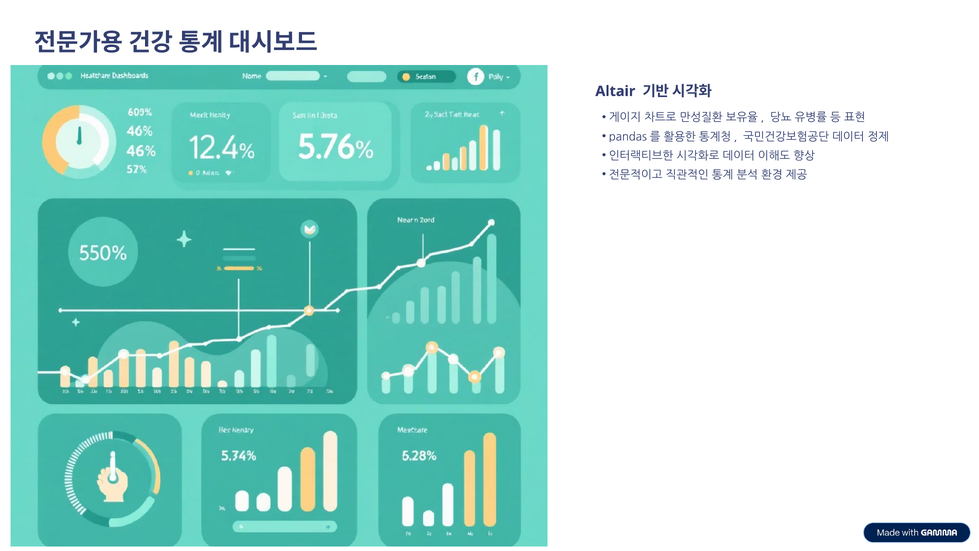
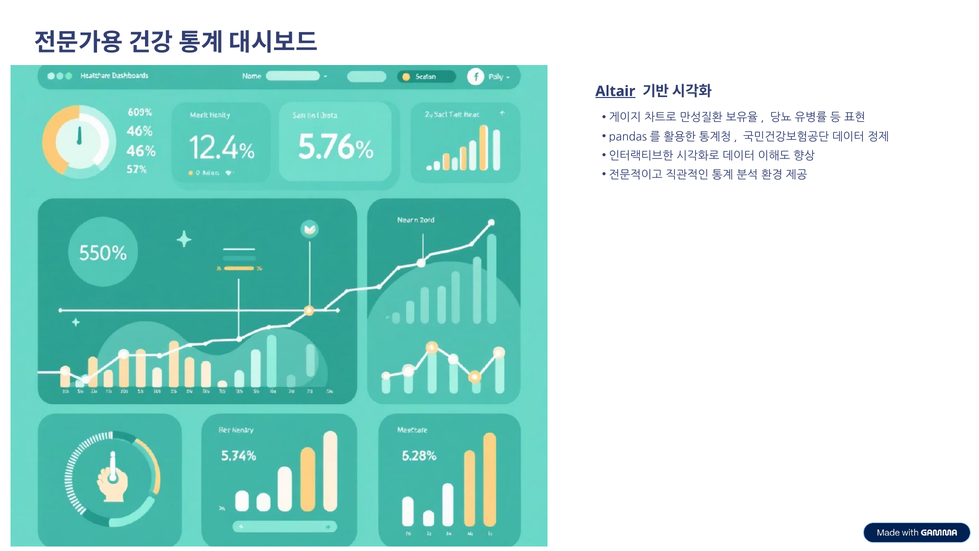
Altair underline: none -> present
